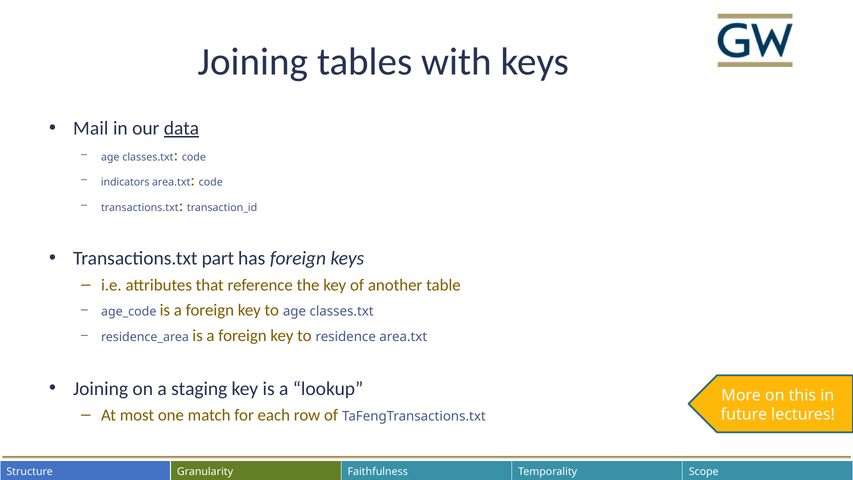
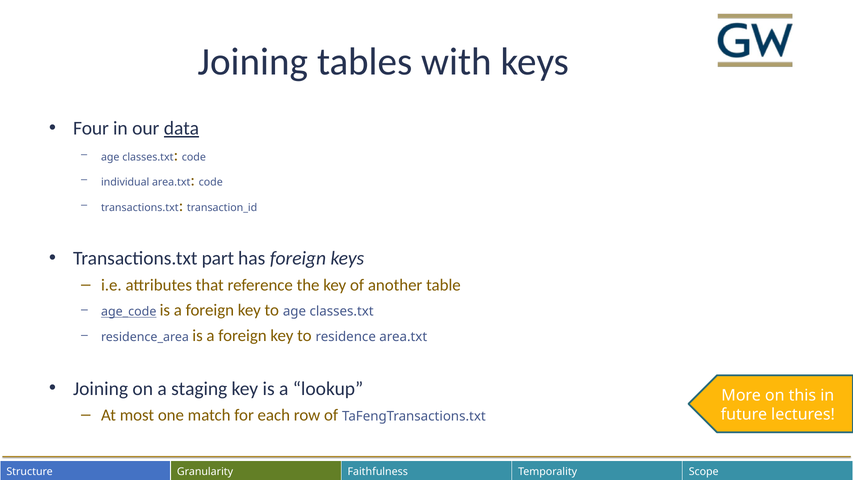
Mail: Mail -> Four
indicators: indicators -> individual
age_code underline: none -> present
